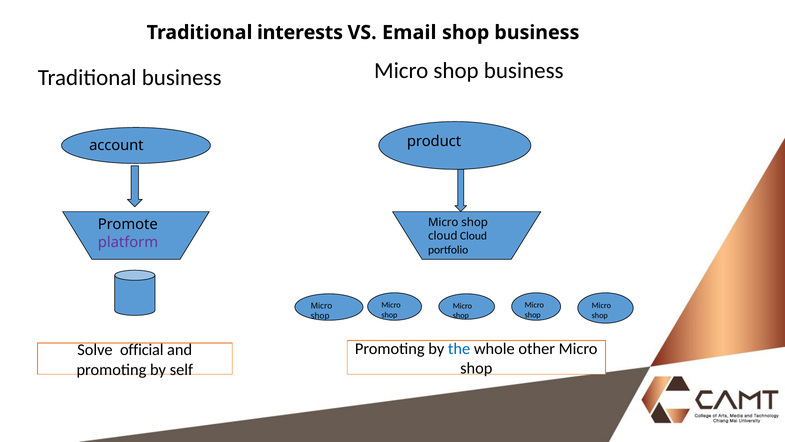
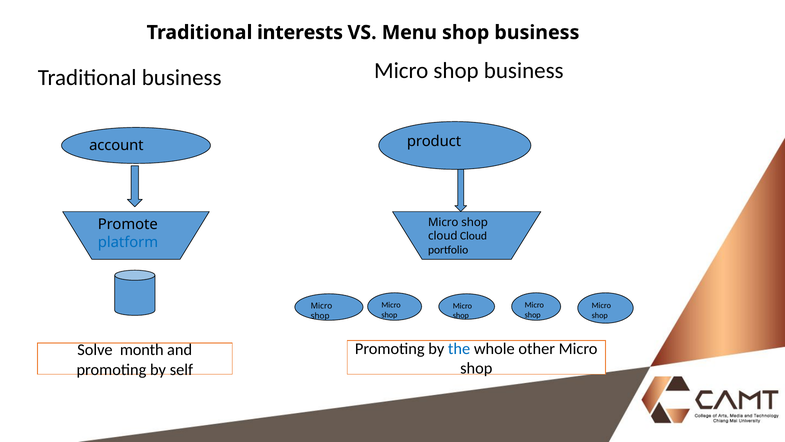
Email: Email -> Menu
platform colour: purple -> blue
official: official -> month
